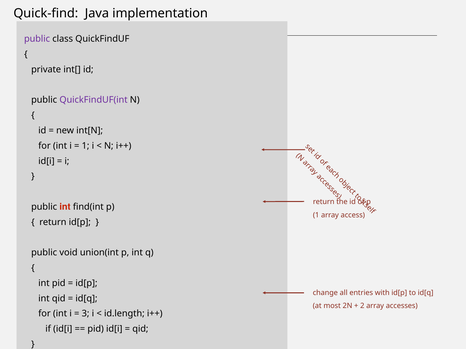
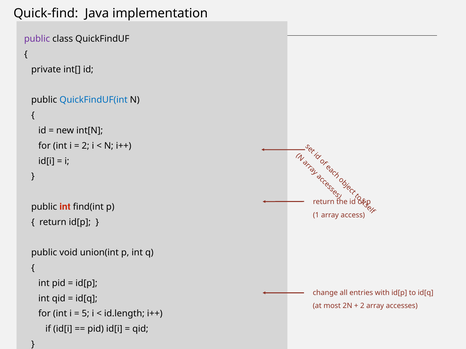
QuickFindUF(int colour: purple -> blue
1 at (86, 146): 1 -> 2
3: 3 -> 5
